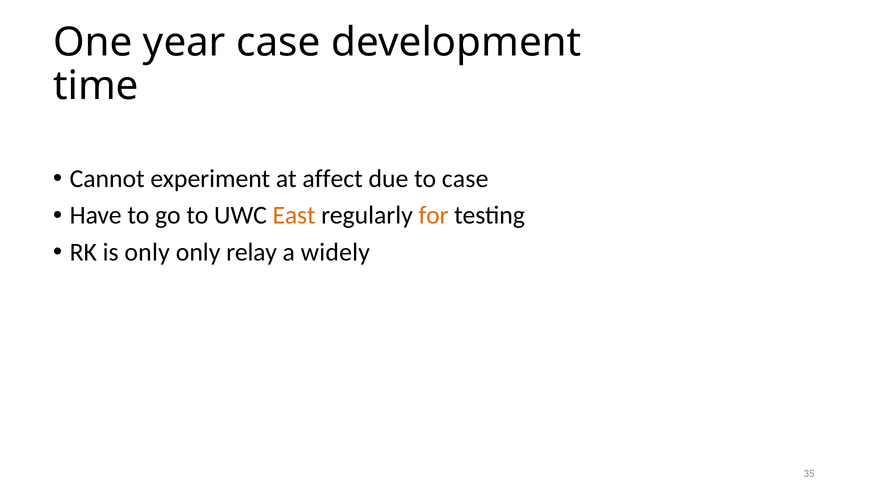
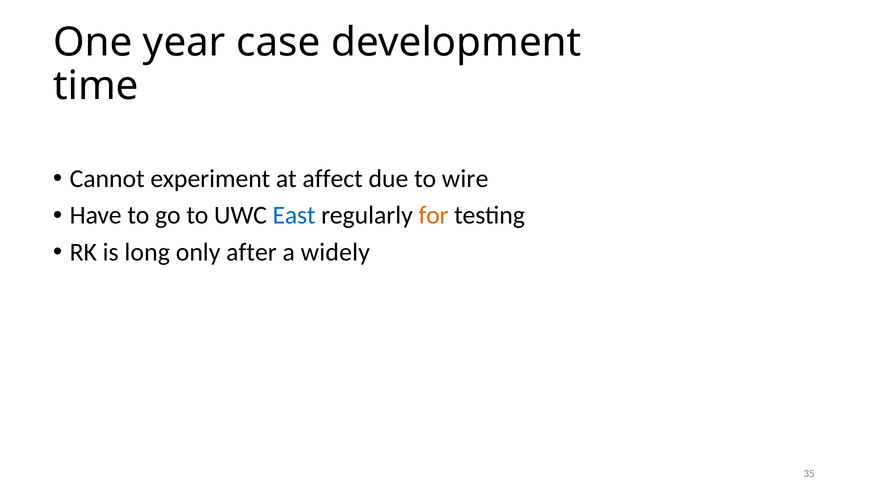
to case: case -> wire
East colour: orange -> blue
is only: only -> long
relay: relay -> after
